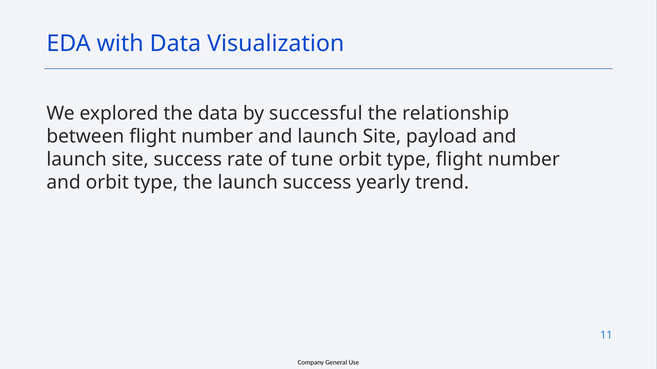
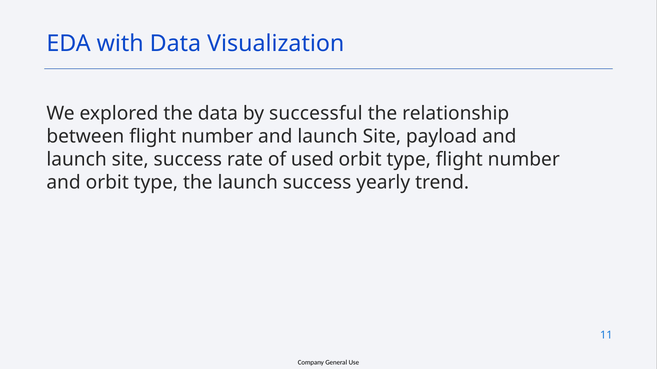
tune: tune -> used
